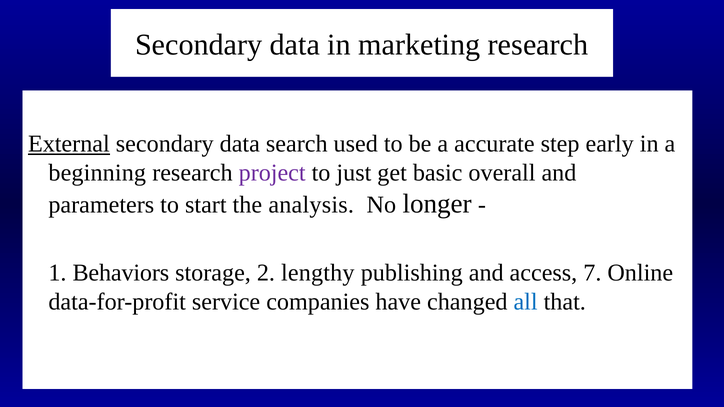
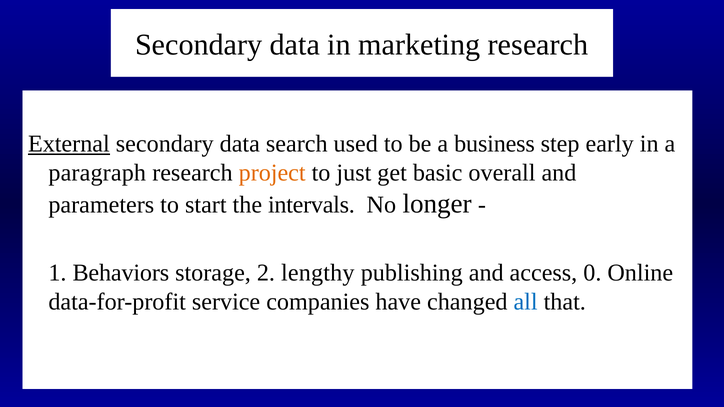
accurate: accurate -> business
beginning: beginning -> paragraph
project colour: purple -> orange
analysis: analysis -> intervals
7: 7 -> 0
